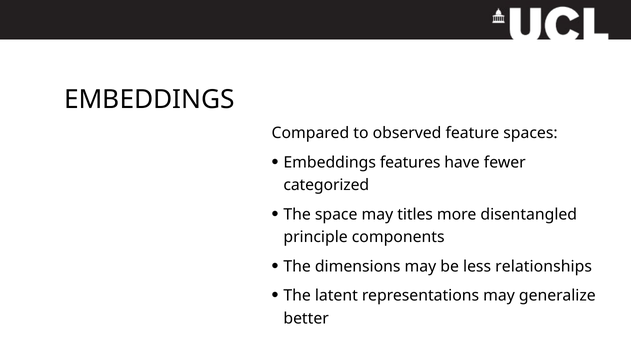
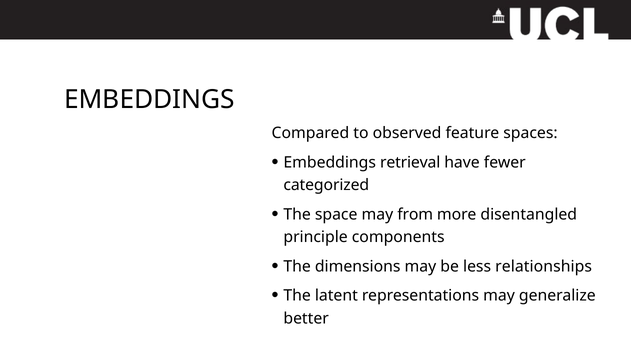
features: features -> retrieval
titles: titles -> from
